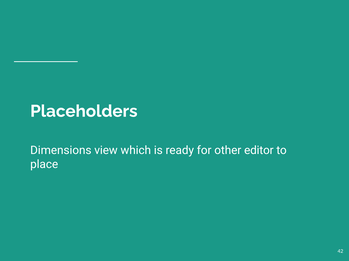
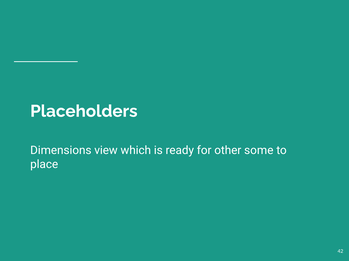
editor: editor -> some
